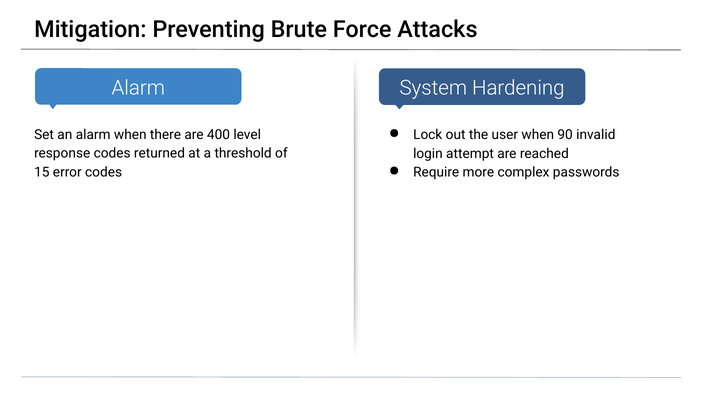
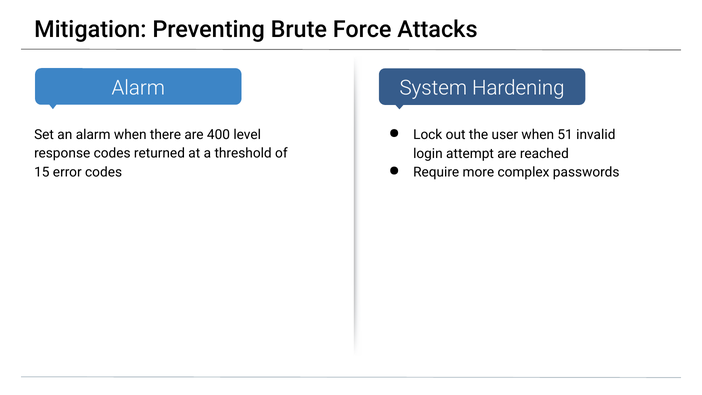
90: 90 -> 51
